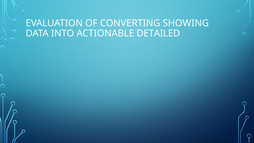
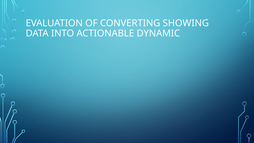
DETAILED: DETAILED -> DYNAMIC
